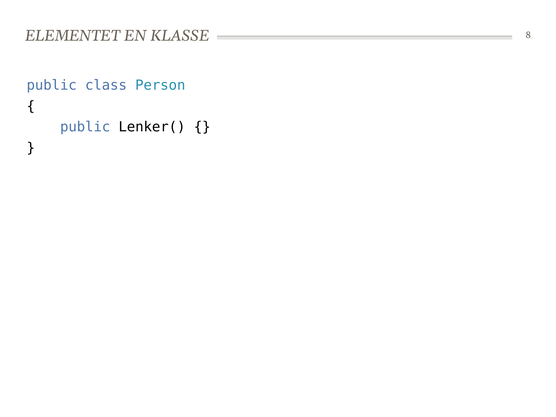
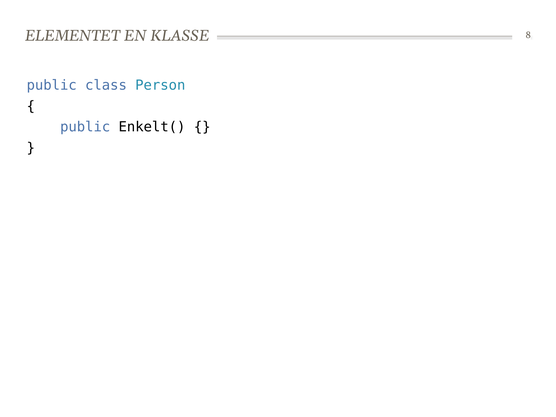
Lenker(: Lenker( -> Enkelt(
